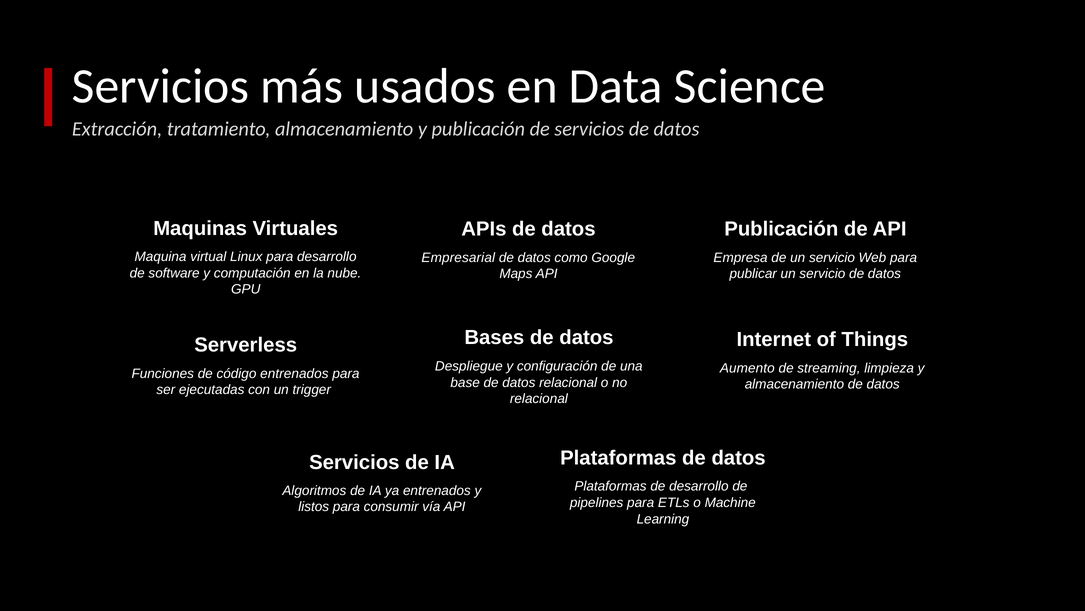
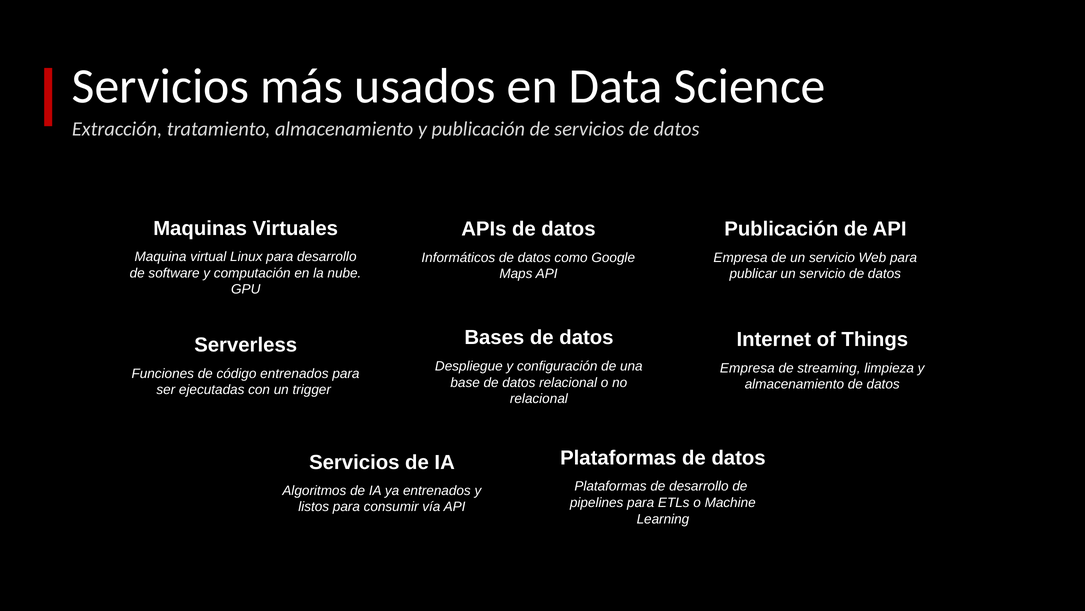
Empresarial: Empresarial -> Informáticos
Aumento at (747, 368): Aumento -> Empresa
